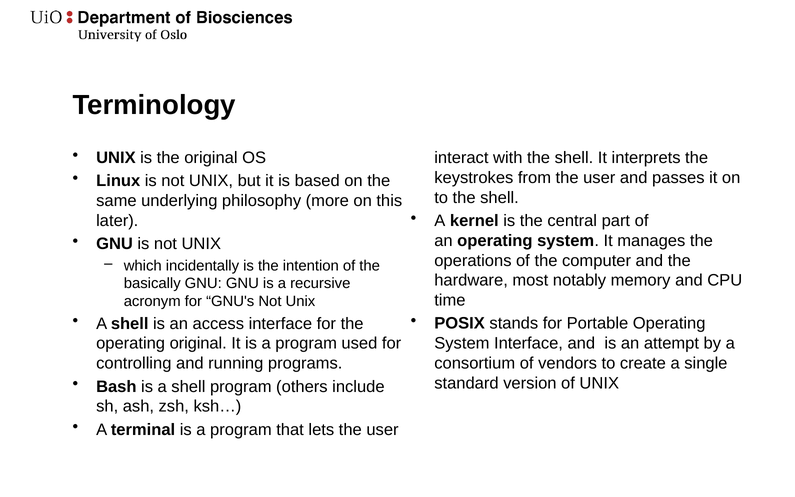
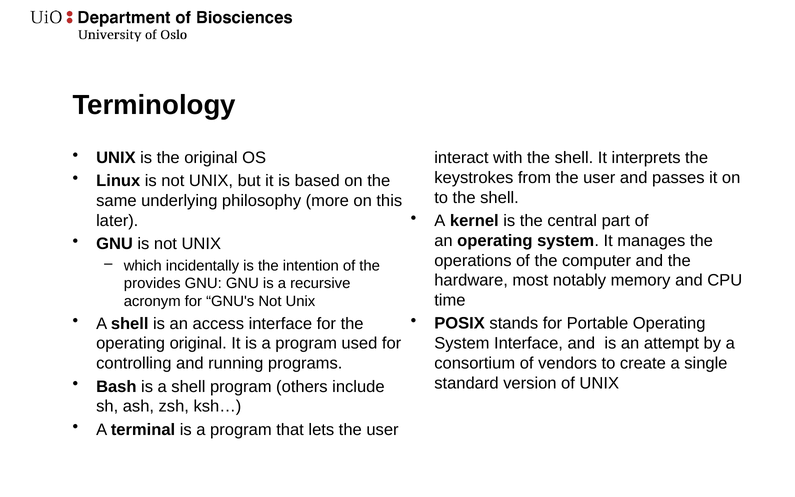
basically: basically -> provides
